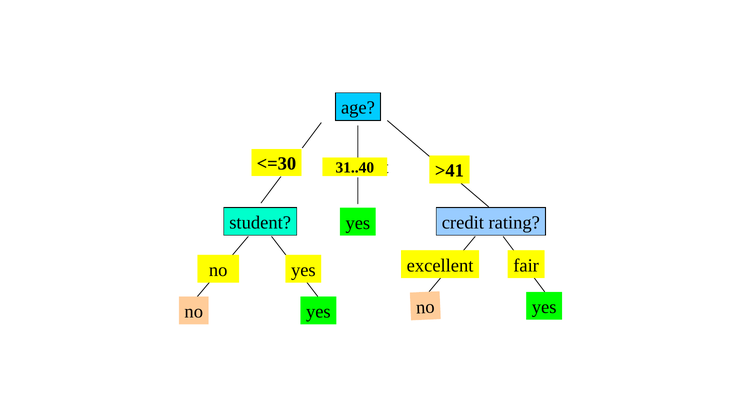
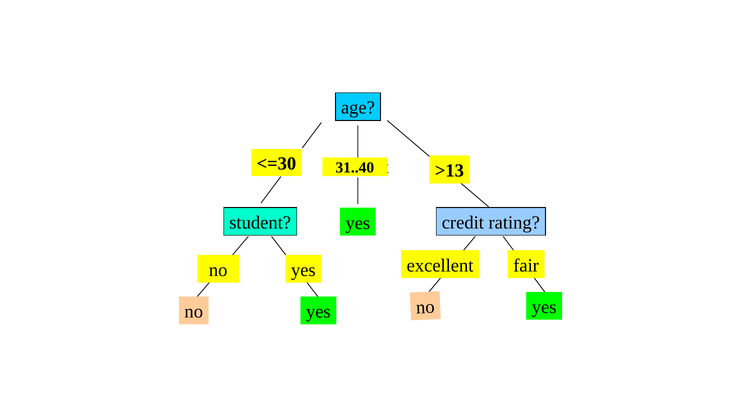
>41: >41 -> >13
